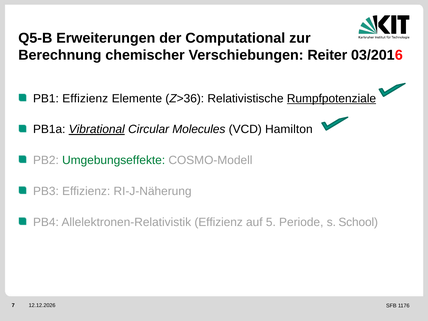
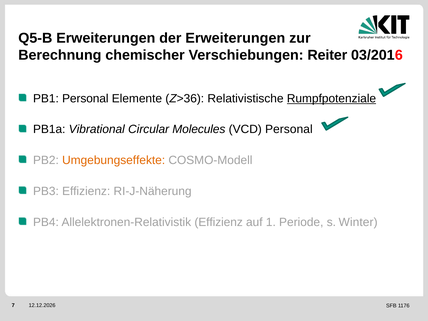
der Computational: Computational -> Erweiterungen
PB1 Effizienz: Effizienz -> Personal
Vibrational underline: present -> none
VCD Hamilton: Hamilton -> Personal
Umgebungseffekte colour: green -> orange
5: 5 -> 1
School: School -> Winter
